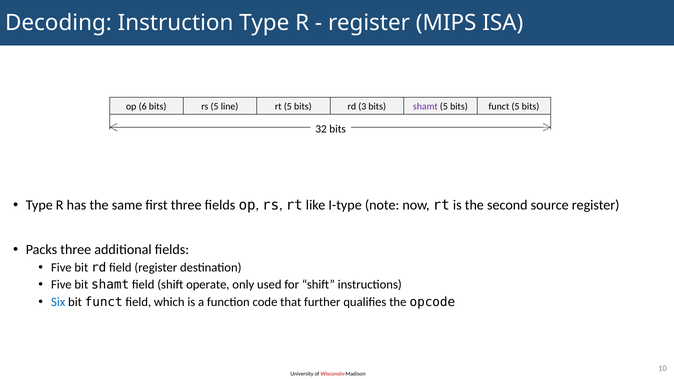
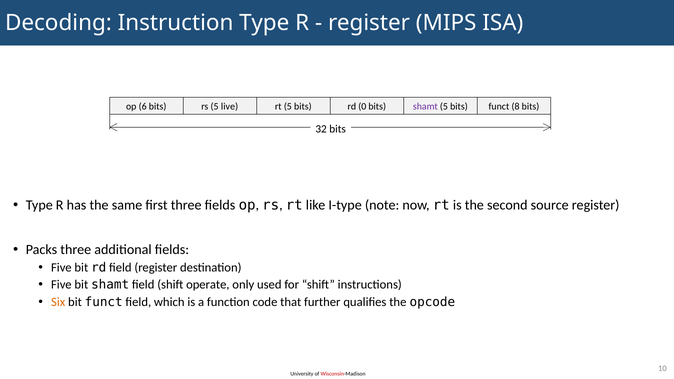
line: line -> live
3: 3 -> 0
funct 5: 5 -> 8
Six colour: blue -> orange
